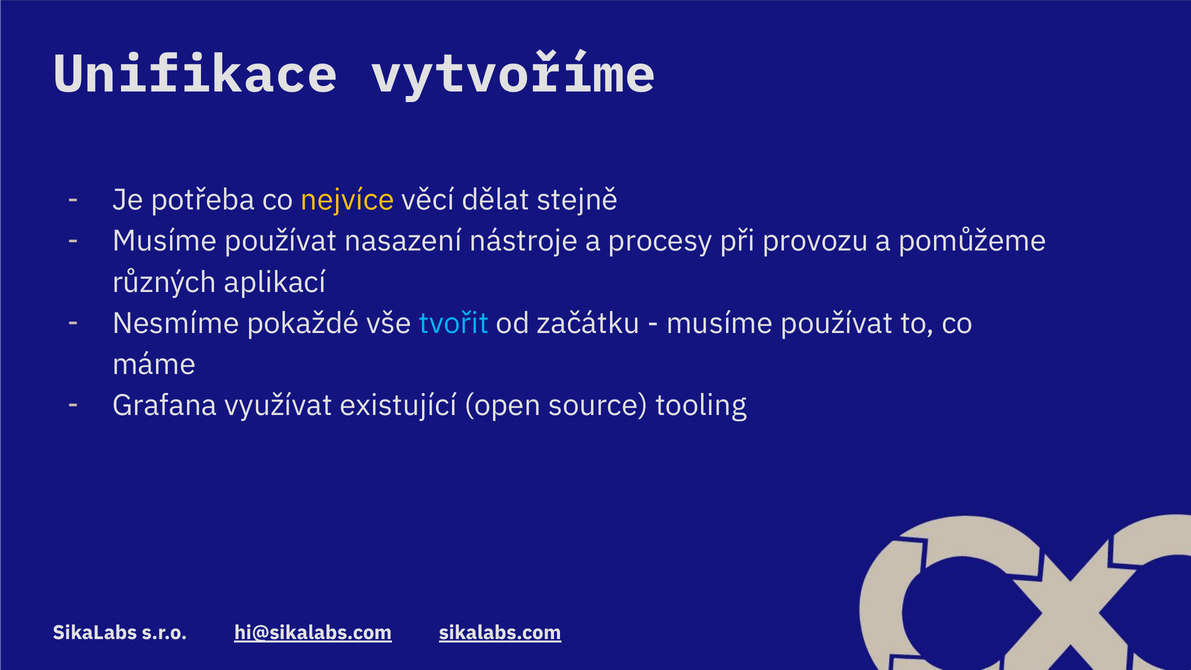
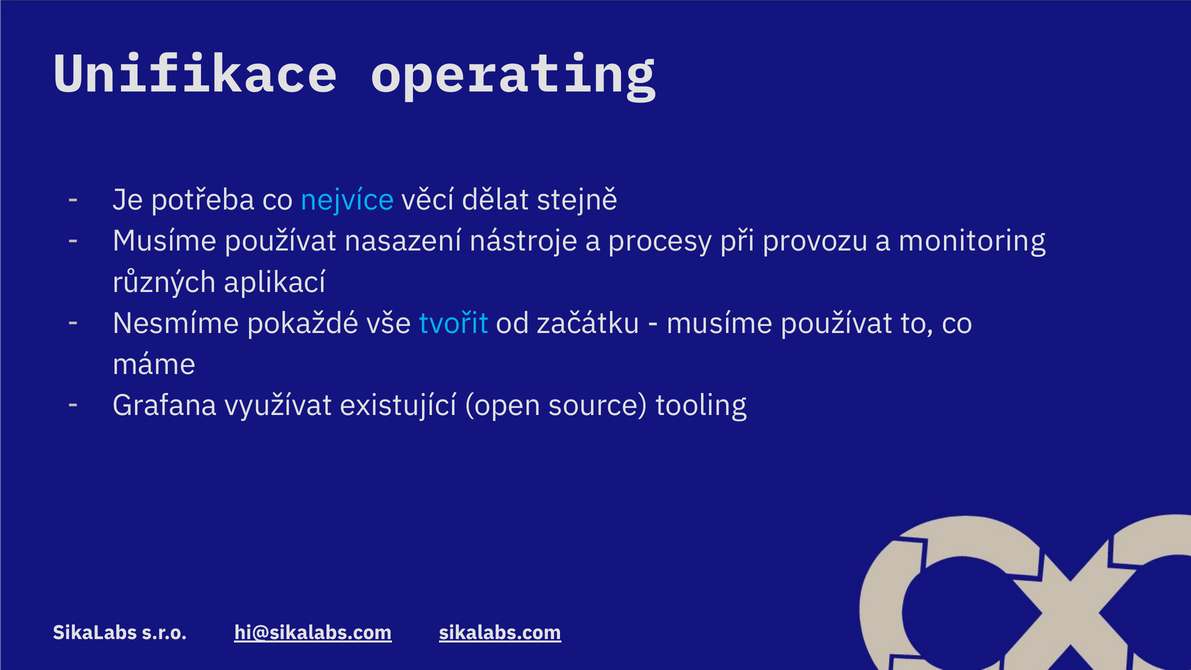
vytvoříme: vytvoříme -> operating
nejvíce colour: yellow -> light blue
pomůžeme: pomůžeme -> monitoring
